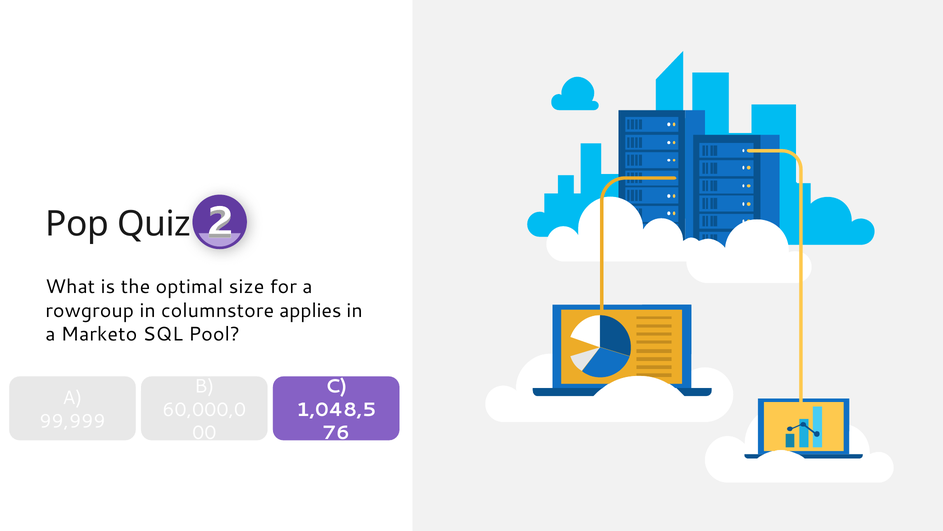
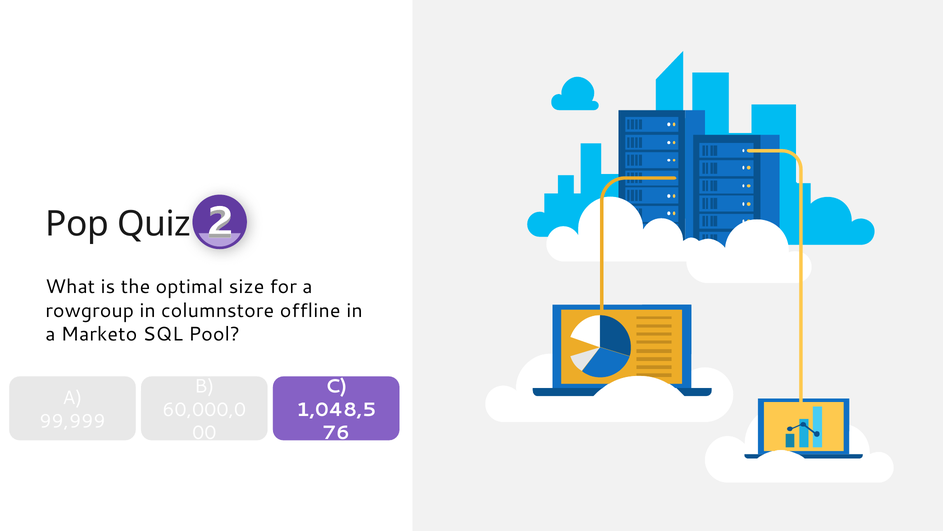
applies: applies -> offline
